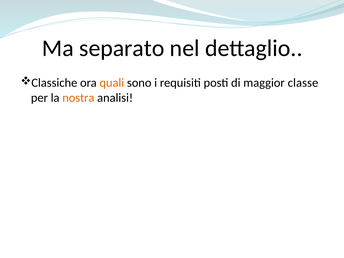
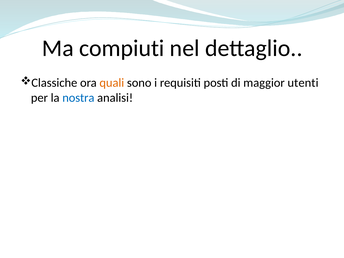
separato: separato -> compiuti
classe: classe -> utenti
nostra colour: orange -> blue
